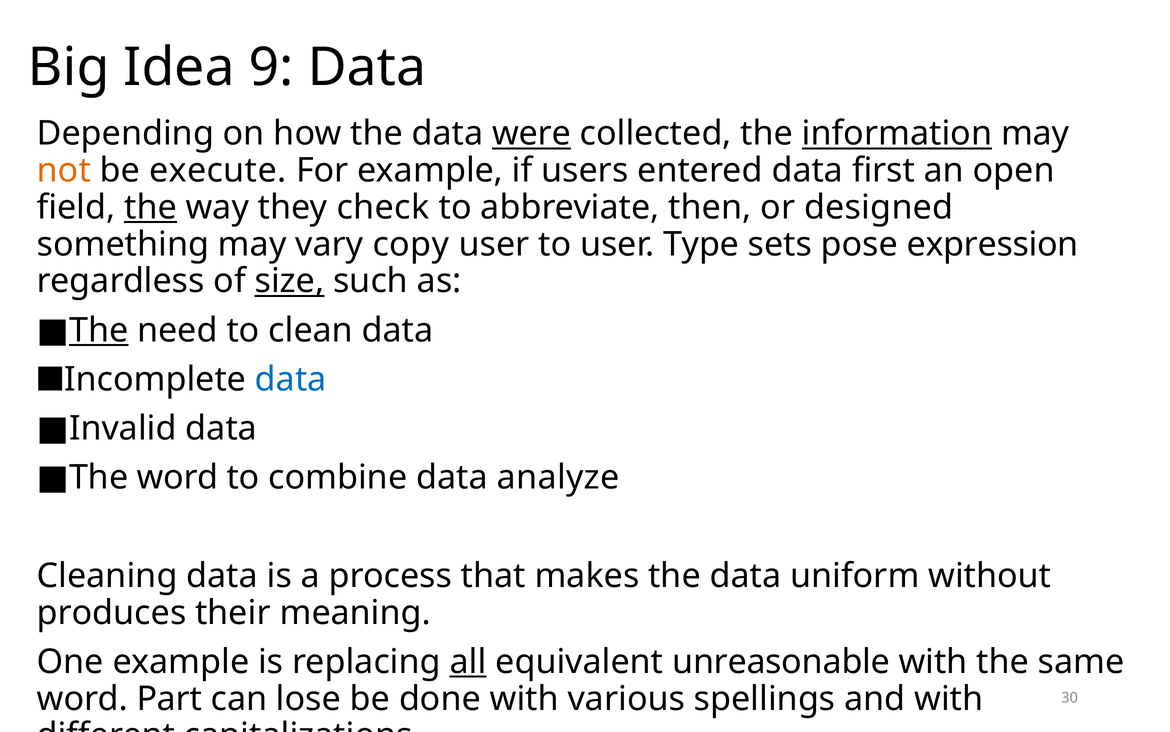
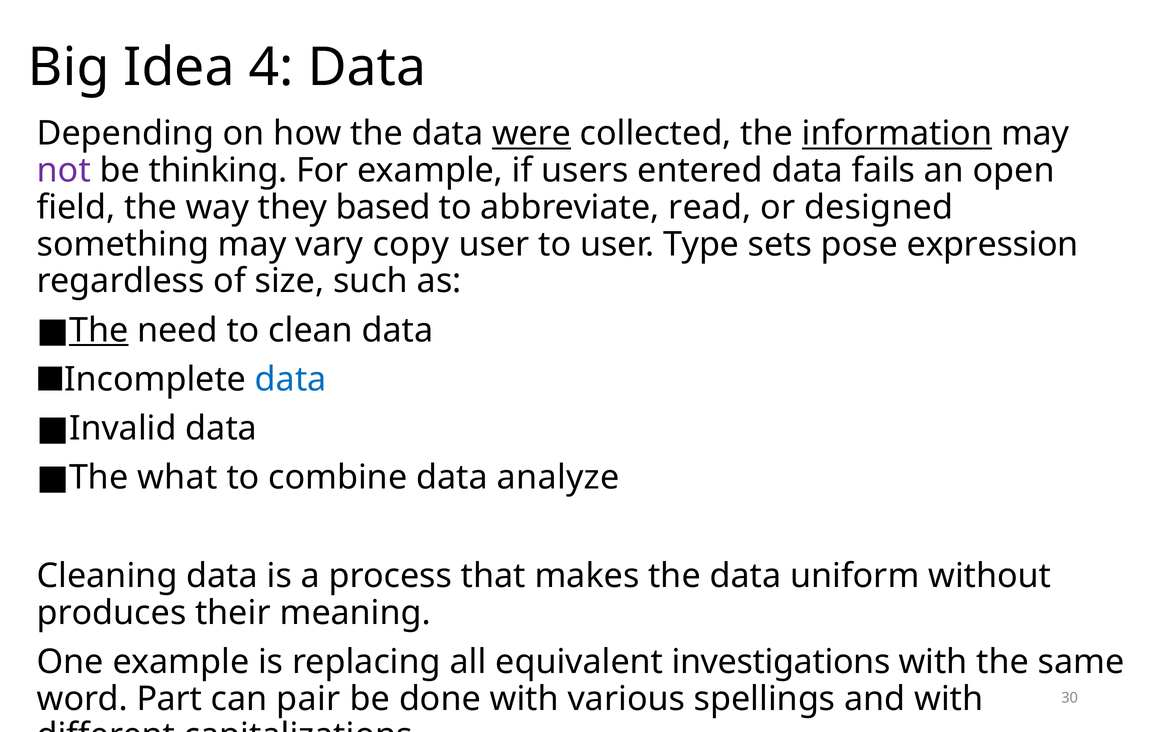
9: 9 -> 4
not colour: orange -> purple
execute: execute -> thinking
first: first -> fails
the at (151, 207) underline: present -> none
check: check -> based
then: then -> read
size underline: present -> none
The word: word -> what
all underline: present -> none
unreasonable: unreasonable -> investigations
lose: lose -> pair
